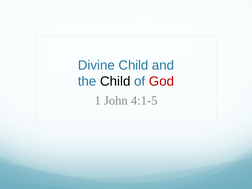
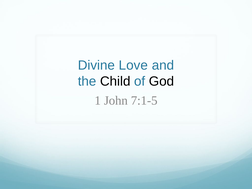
Divine Child: Child -> Love
God colour: red -> black
4:1-5: 4:1-5 -> 7:1-5
